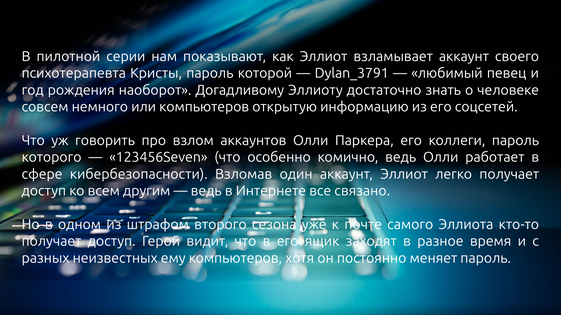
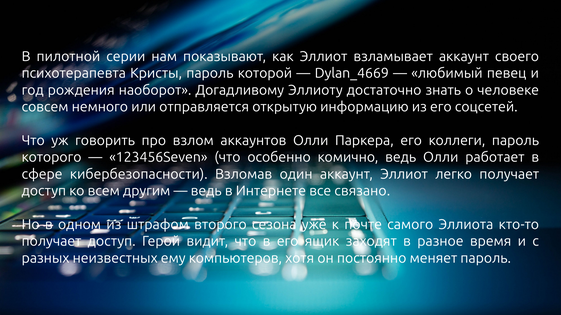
Dylan_3791: Dylan_3791 -> Dylan_4669
или компьютеров: компьютеров -> отправляется
